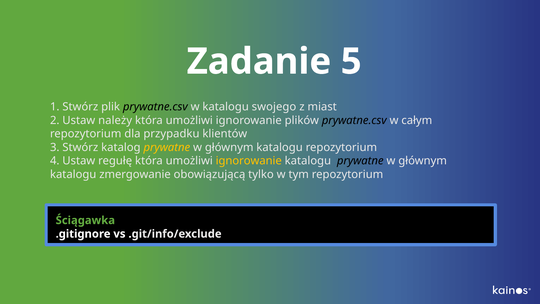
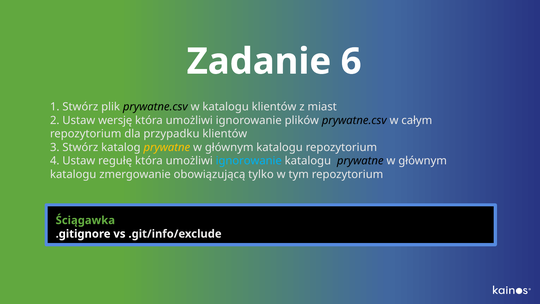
5: 5 -> 6
katalogu swojego: swojego -> klientów
należy: należy -> wersję
ignorowanie at (249, 161) colour: yellow -> light blue
